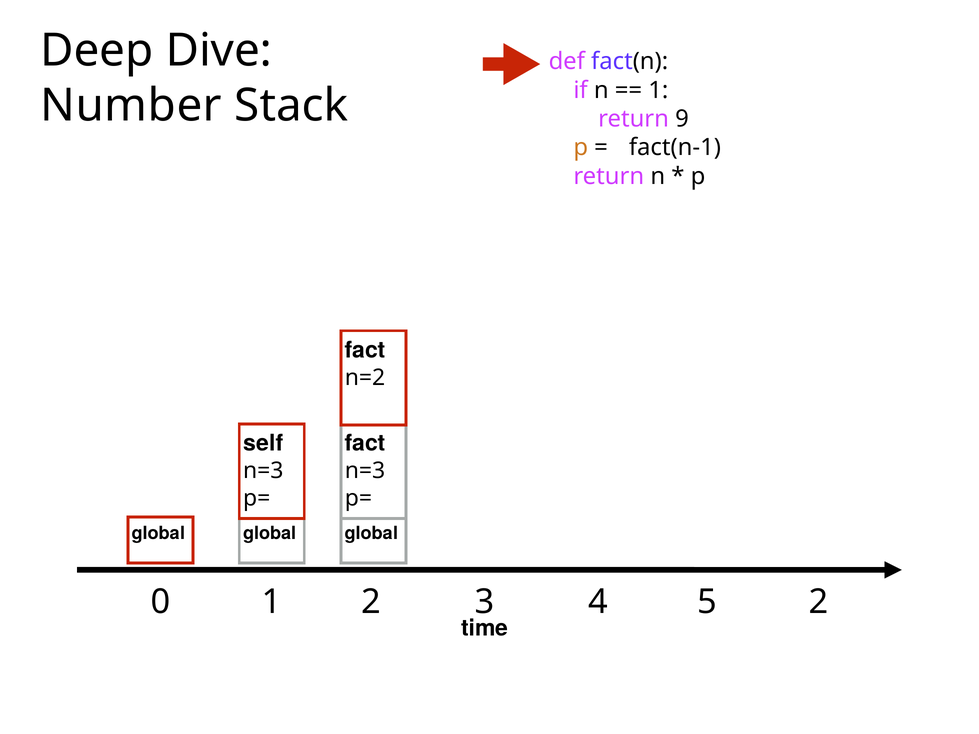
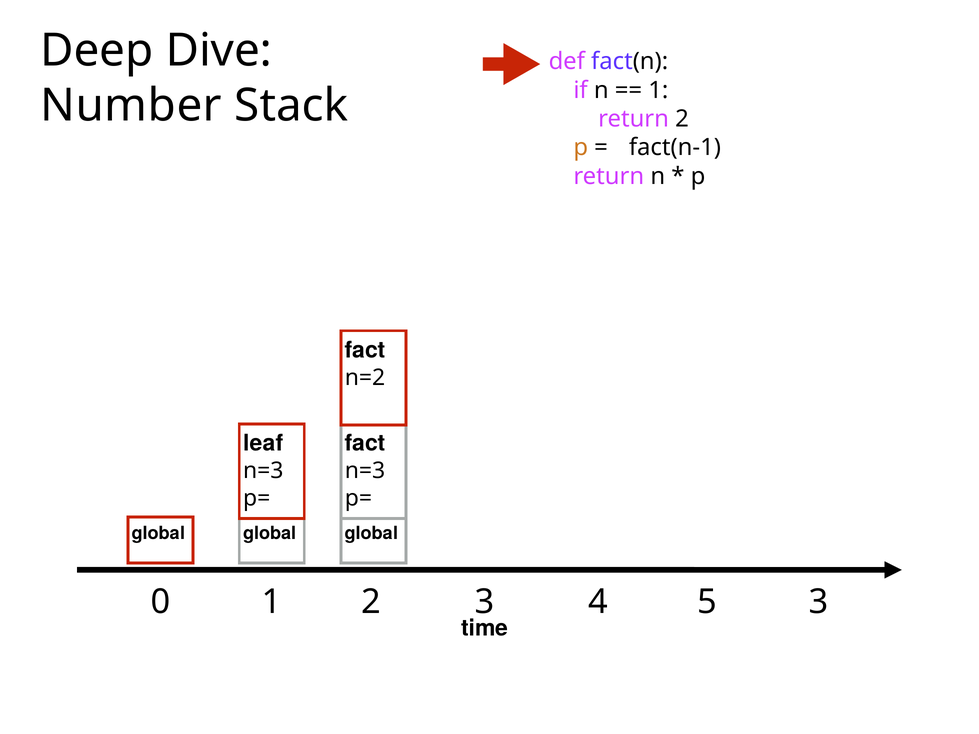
return 9: 9 -> 2
self: self -> leaf
5 2: 2 -> 3
